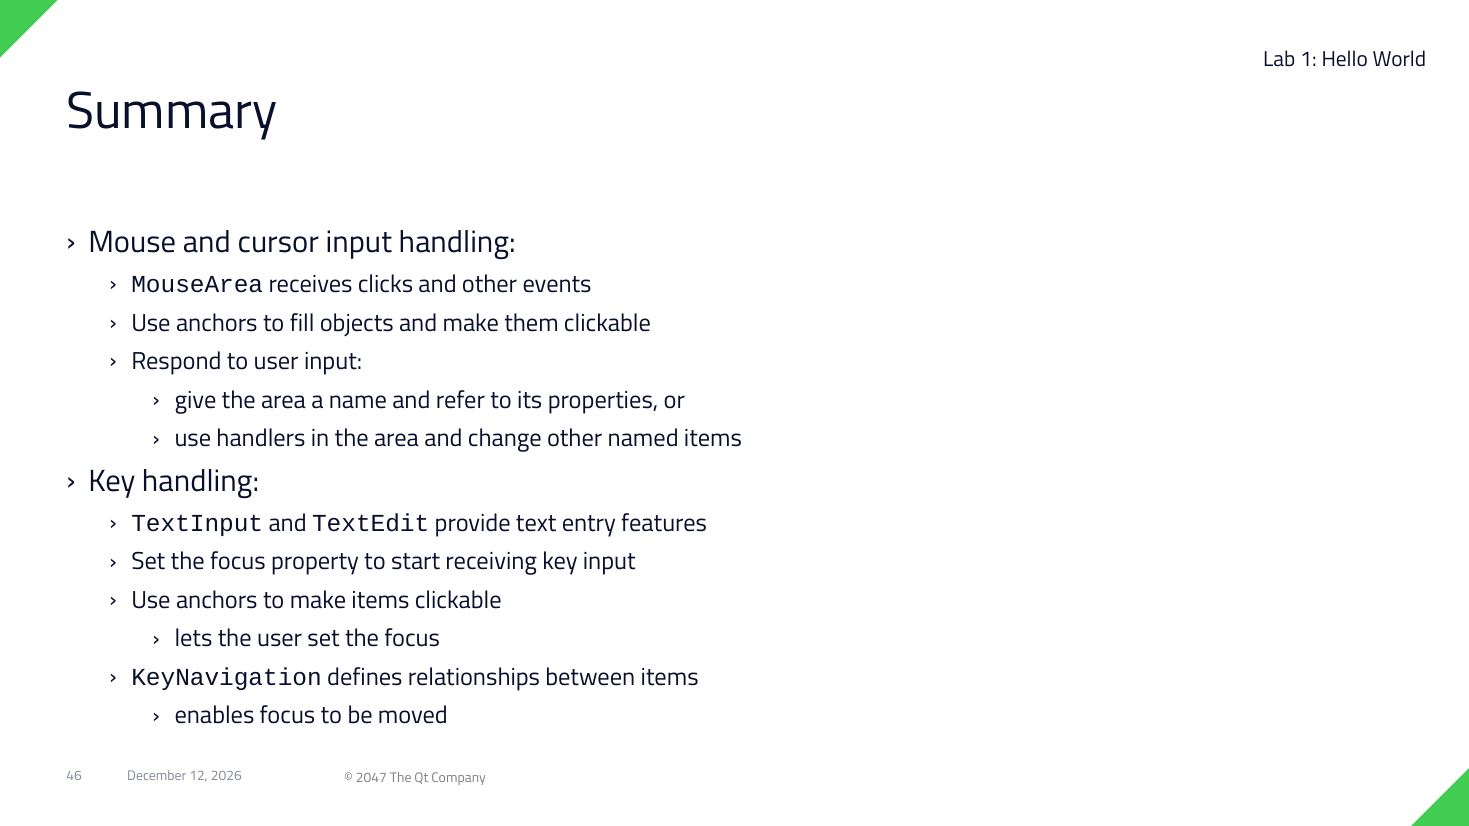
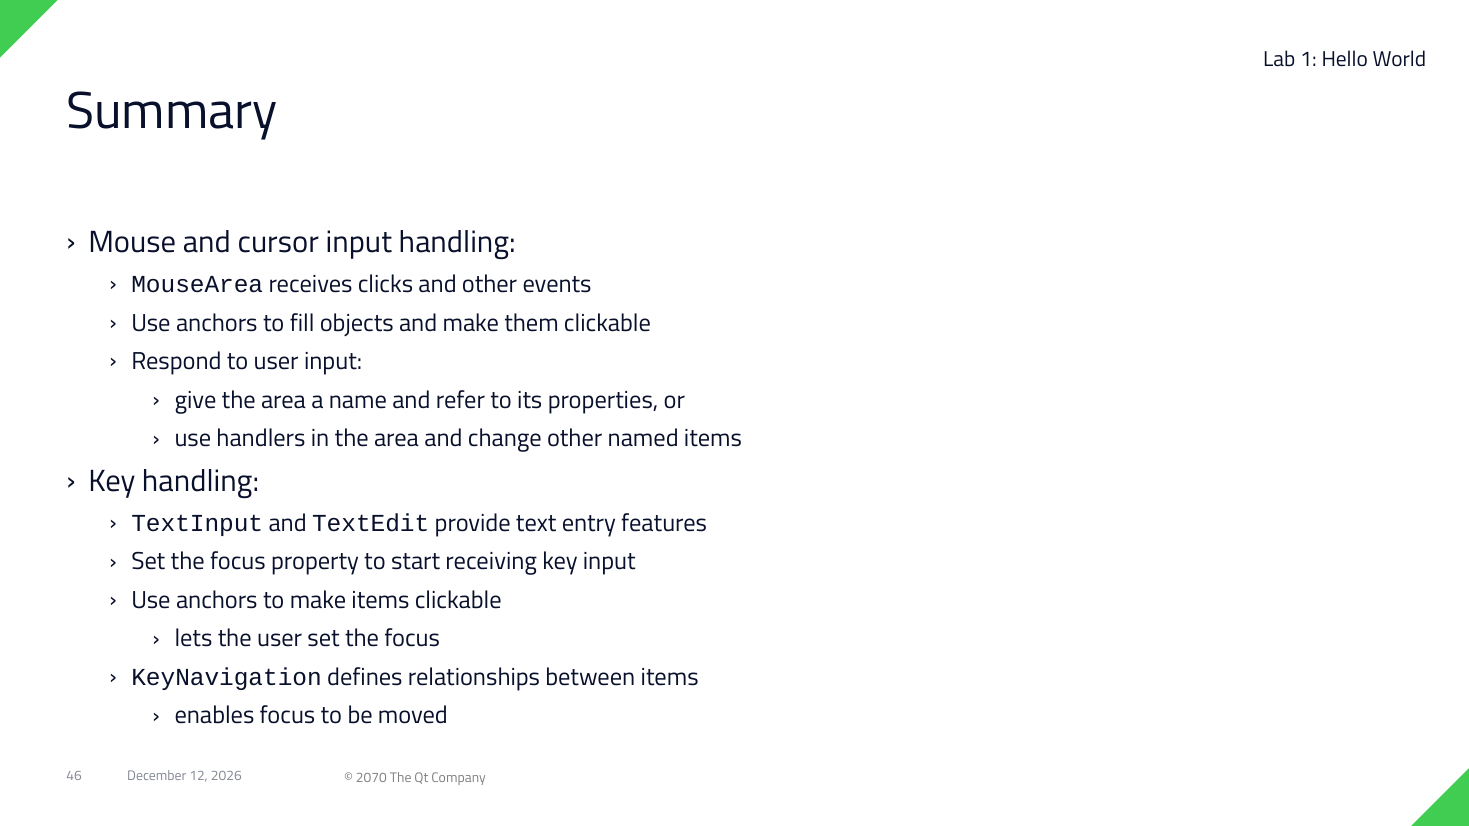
2047: 2047 -> 2070
